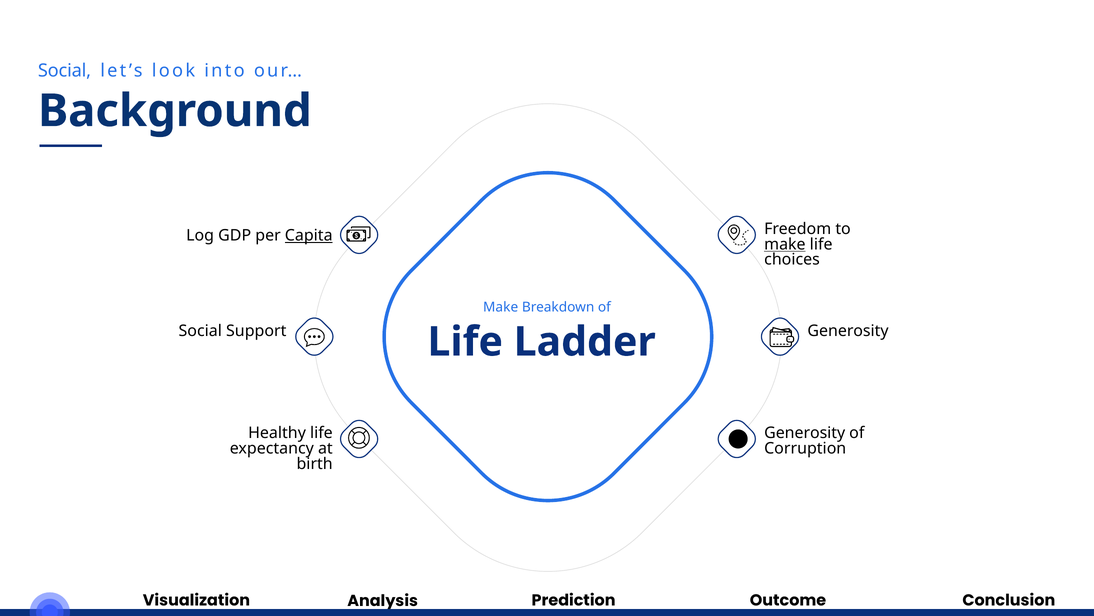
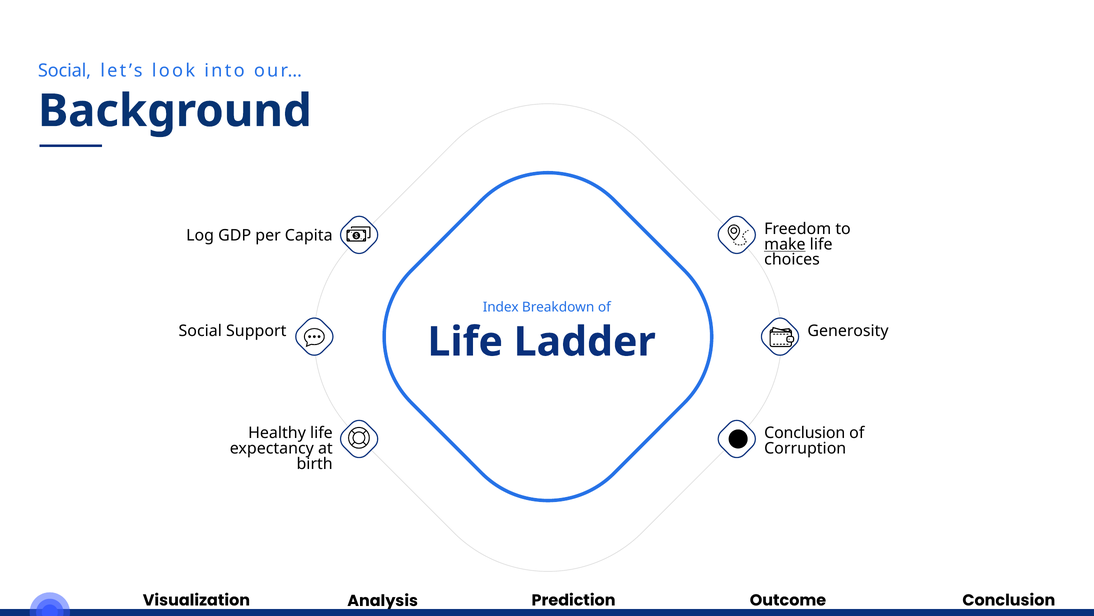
Capita underline: present -> none
Make at (501, 307): Make -> Index
Generosity at (805, 433): Generosity -> Conclusion
